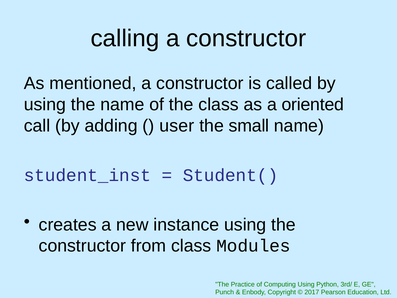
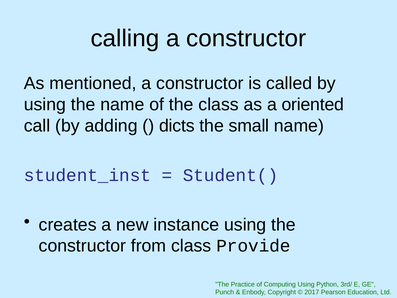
user: user -> dicts
Modules: Modules -> Provide
